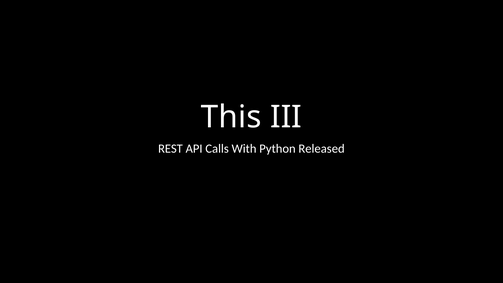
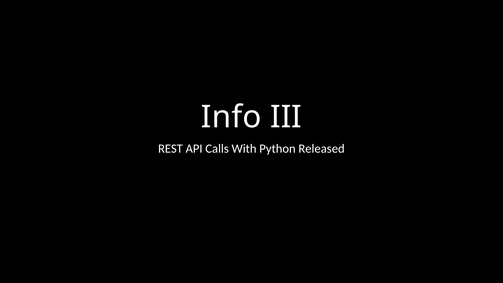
This: This -> Info
